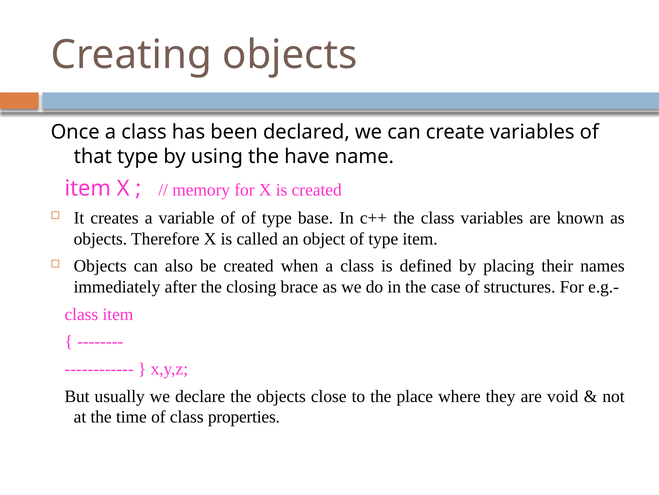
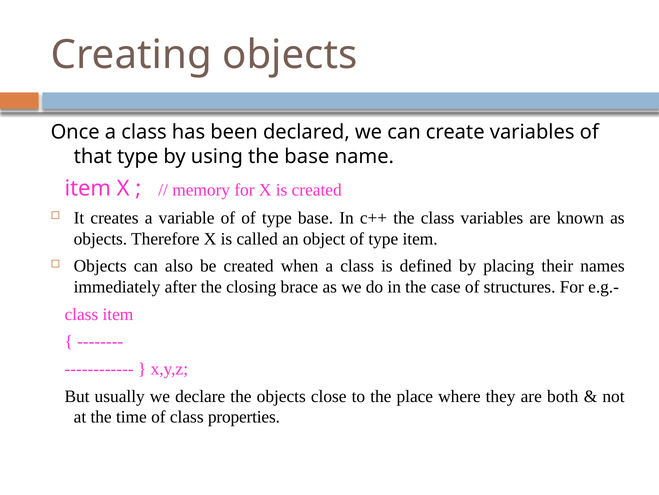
the have: have -> base
void: void -> both
